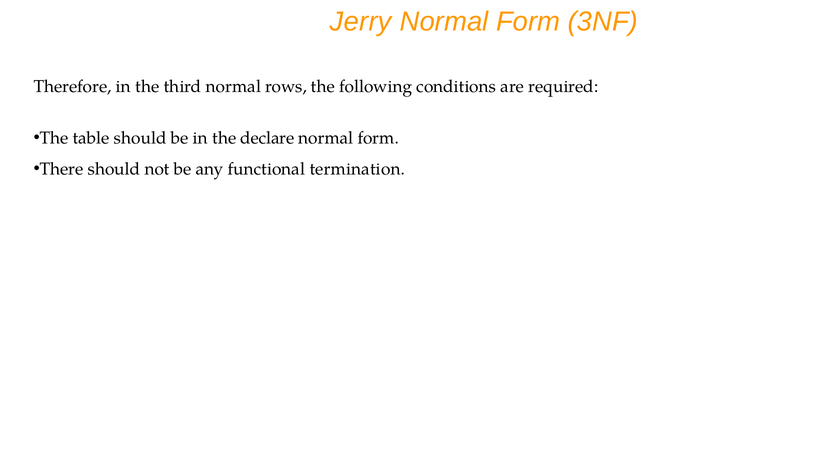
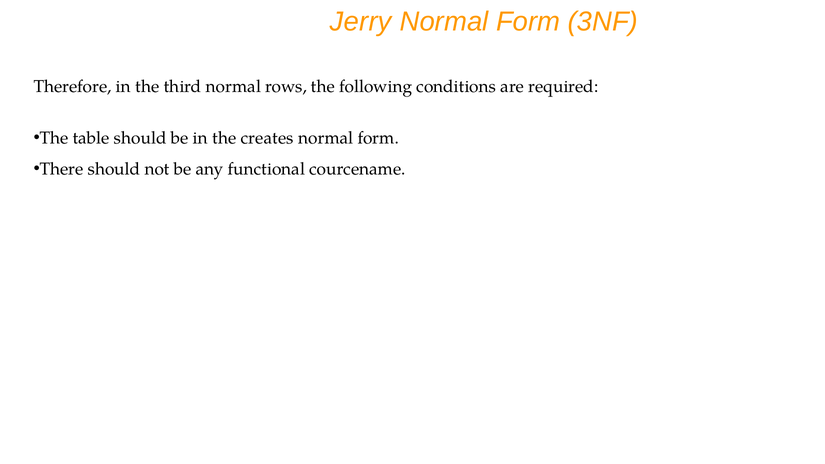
declare: declare -> creates
termination: termination -> courcename
